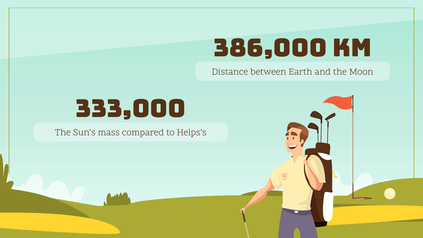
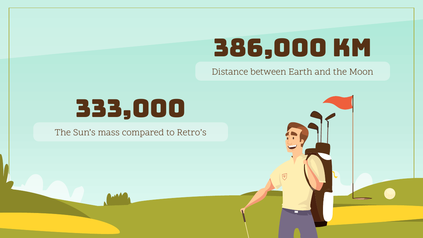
Helps’s: Helps’s -> Retro’s
